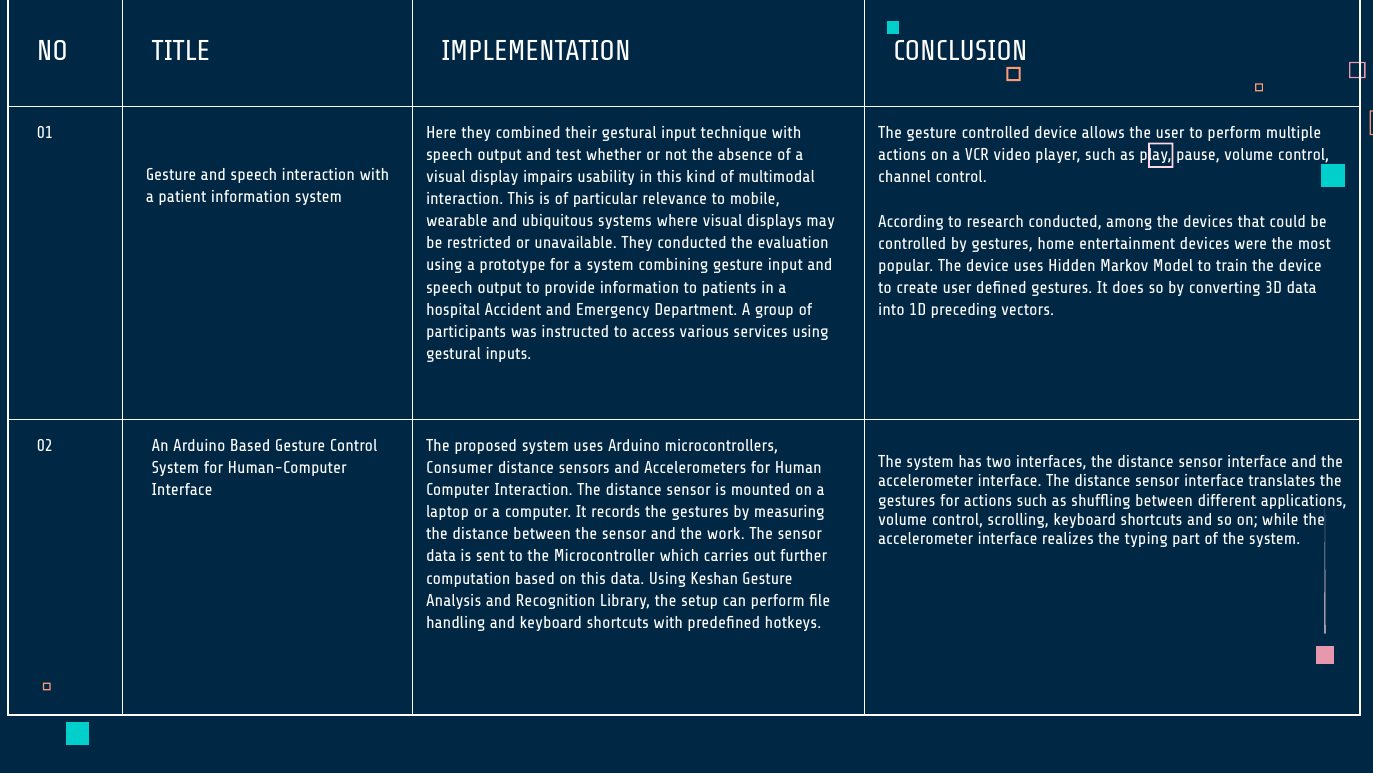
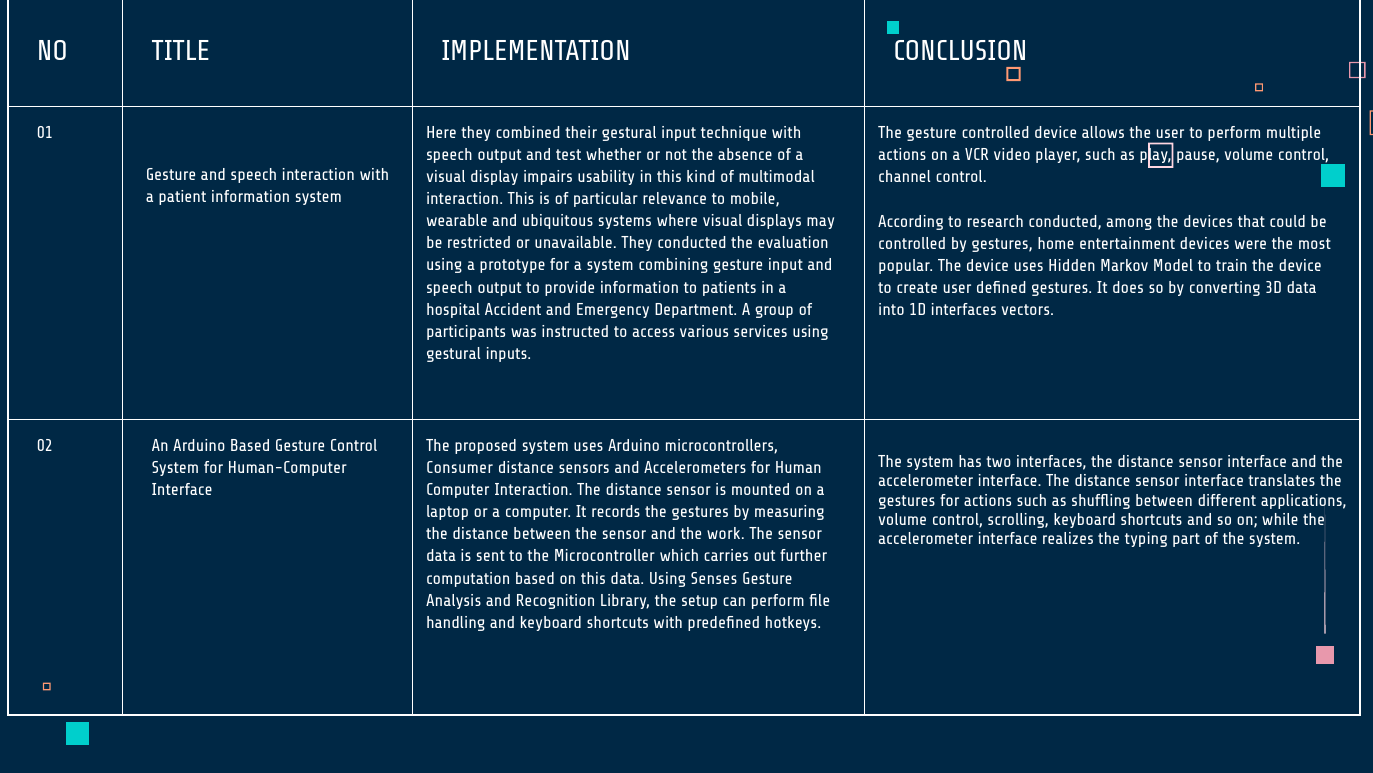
1D preceding: preceding -> interfaces
Keshan: Keshan -> Senses
